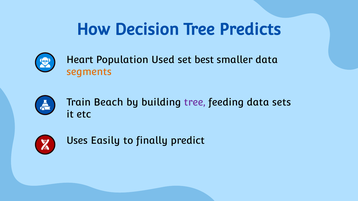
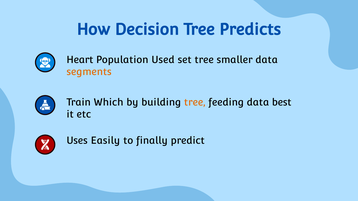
set best: best -> tree
Beach: Beach -> Which
tree at (195, 103) colour: purple -> orange
sets: sets -> best
